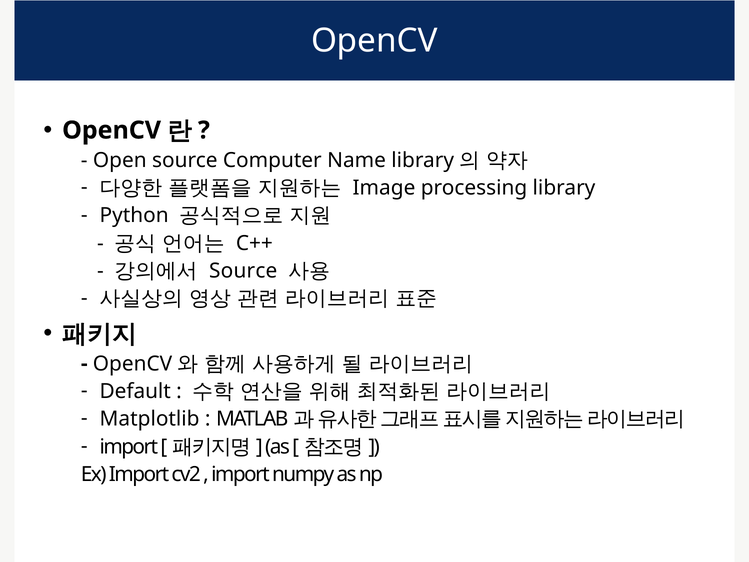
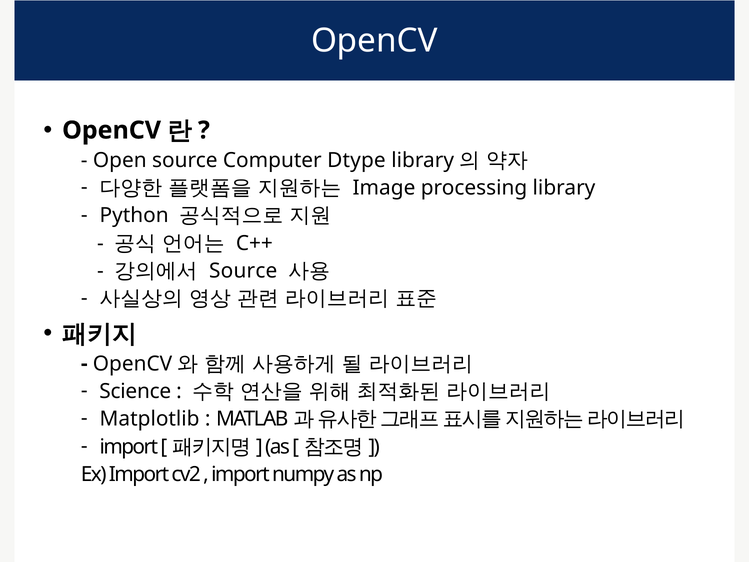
Name: Name -> Dtype
Default: Default -> Science
